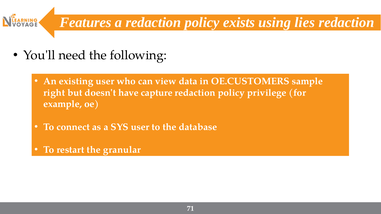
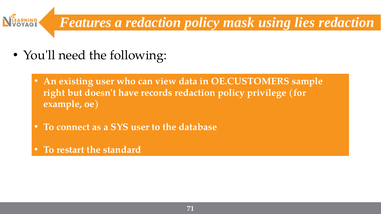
exists: exists -> mask
capture: capture -> records
granular: granular -> standard
